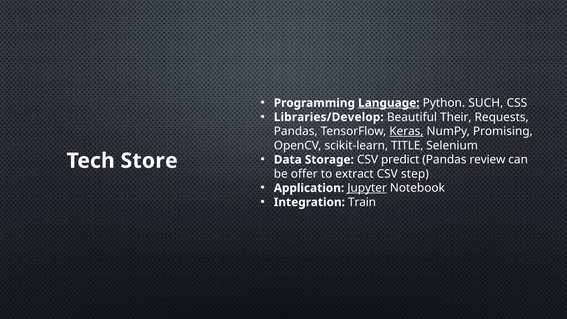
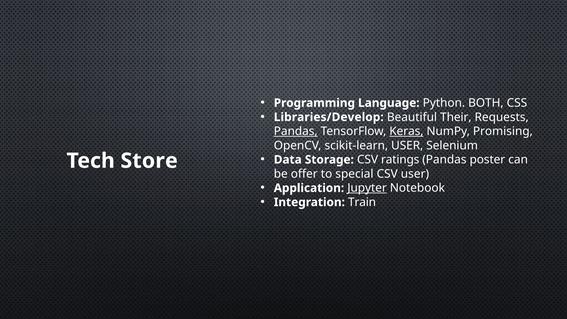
Language underline: present -> none
SUCH: SUCH -> BOTH
Pandas at (296, 131) underline: none -> present
scikit-learn TITLE: TITLE -> USER
predict: predict -> ratings
review: review -> poster
extract: extract -> special
CSV step: step -> user
